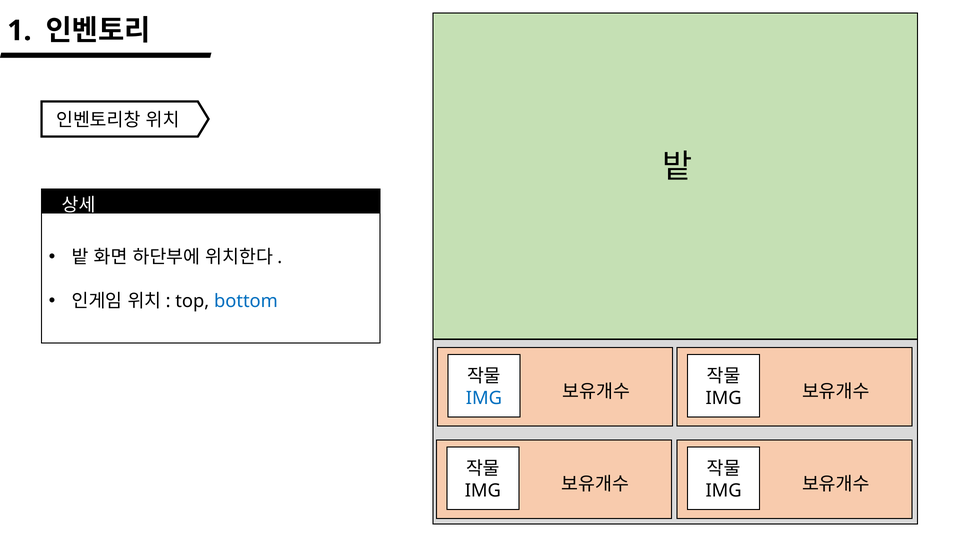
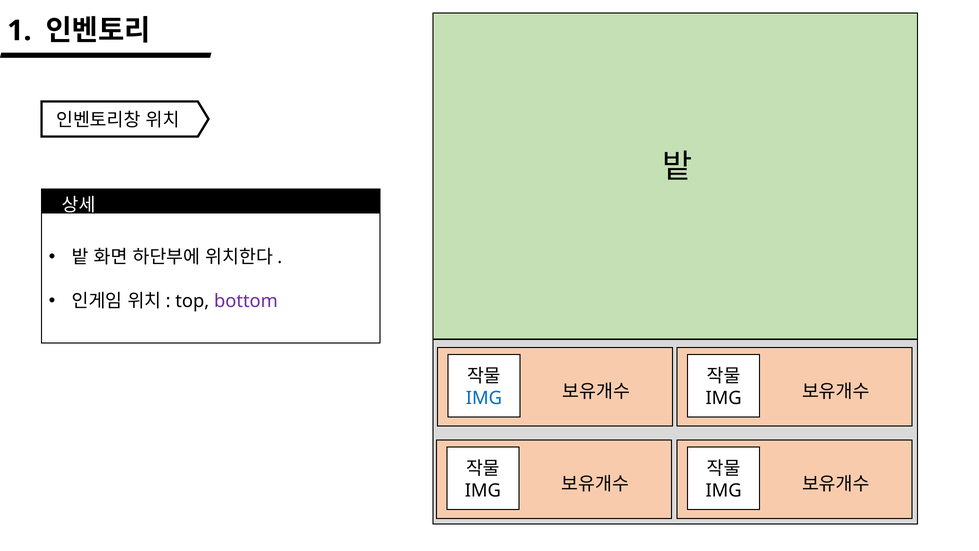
bottom colour: blue -> purple
